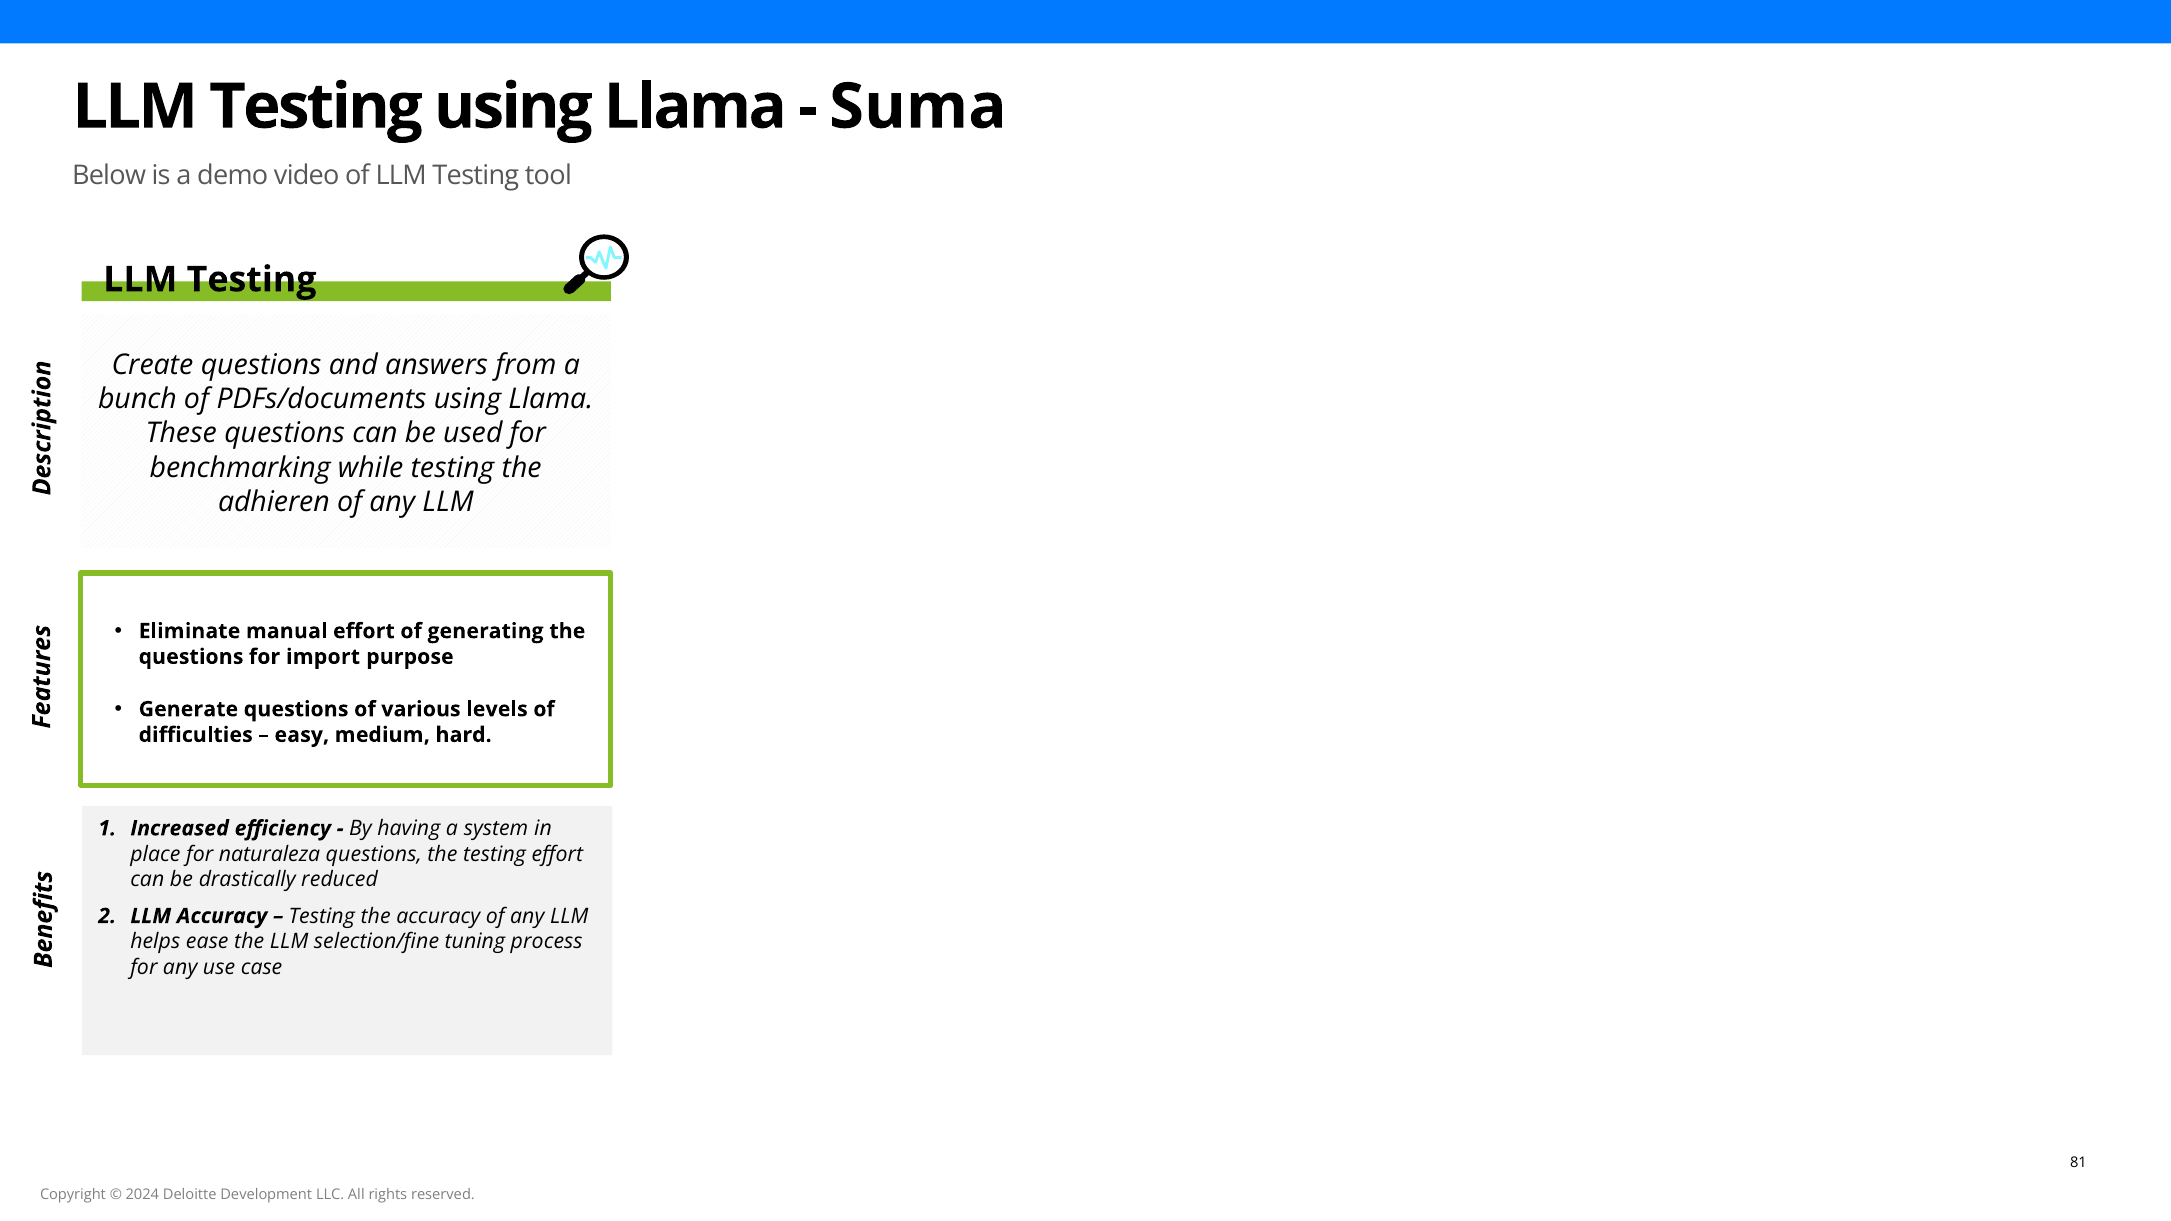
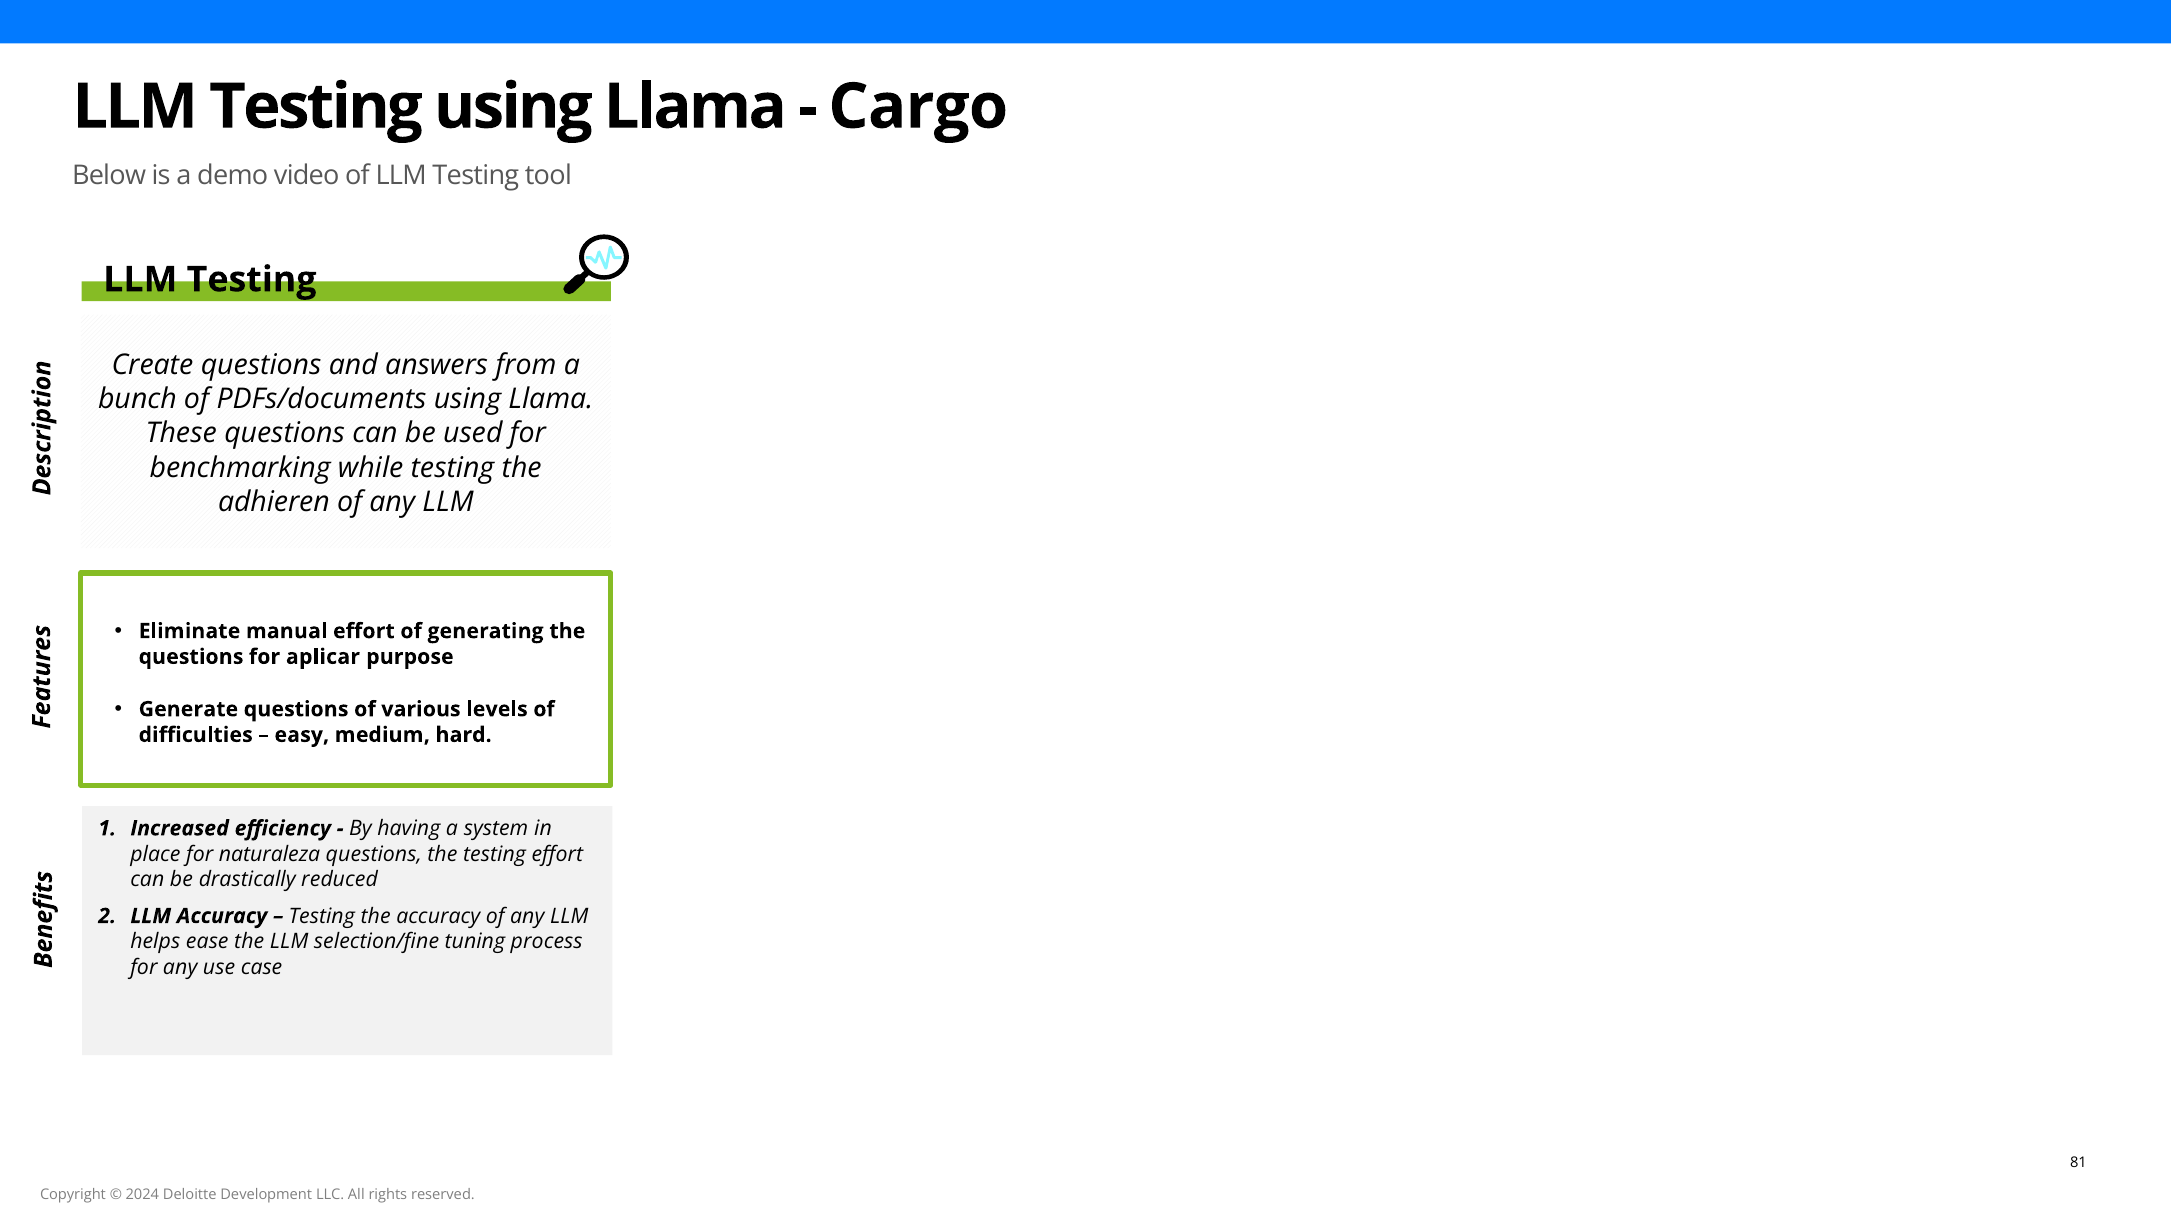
Suma: Suma -> Cargo
import: import -> aplicar
